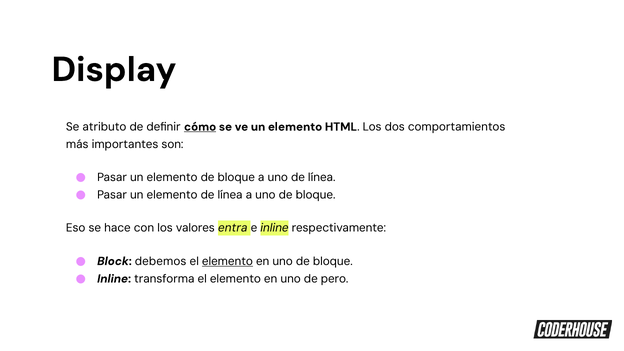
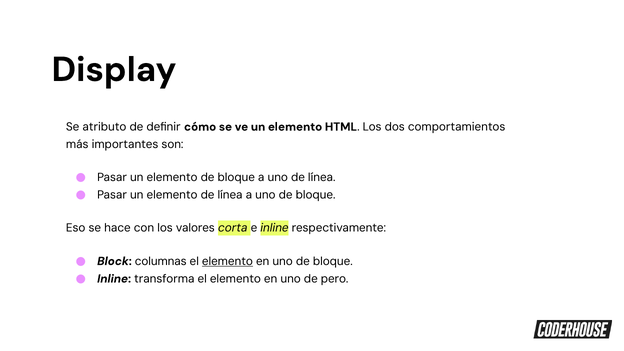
cómo underline: present -> none
entra: entra -> corta
debemos: debemos -> columnas
